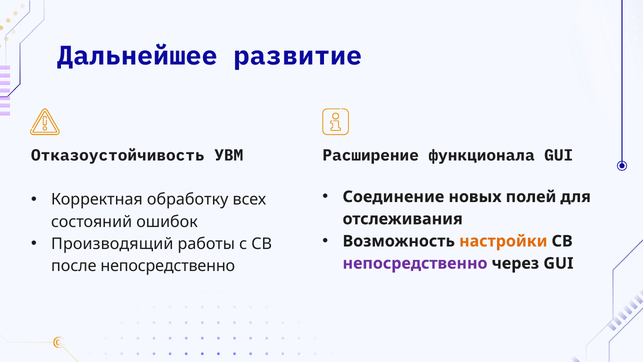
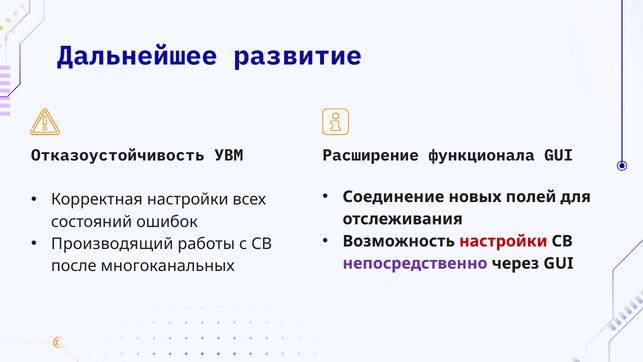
Корректная обработку: обработку -> настройки
настройки at (503, 241) colour: orange -> red
после непосредственно: непосредственно -> многоканальных
